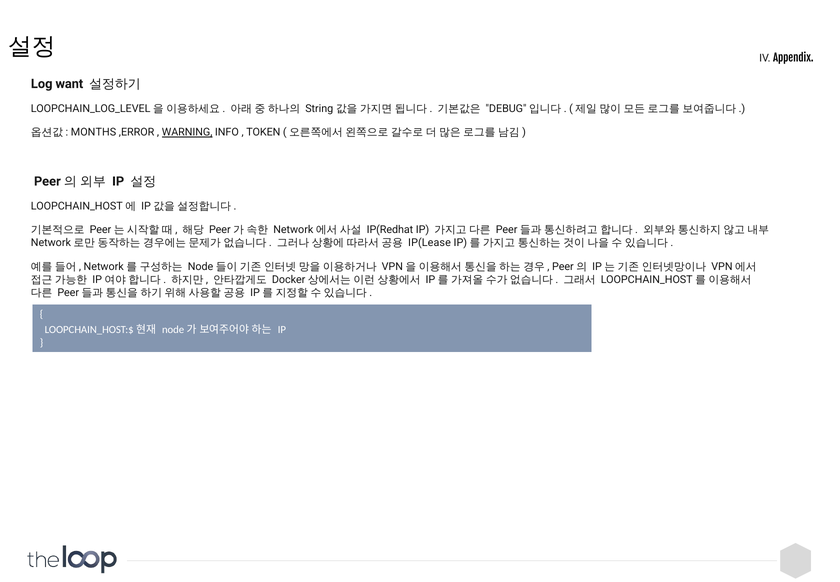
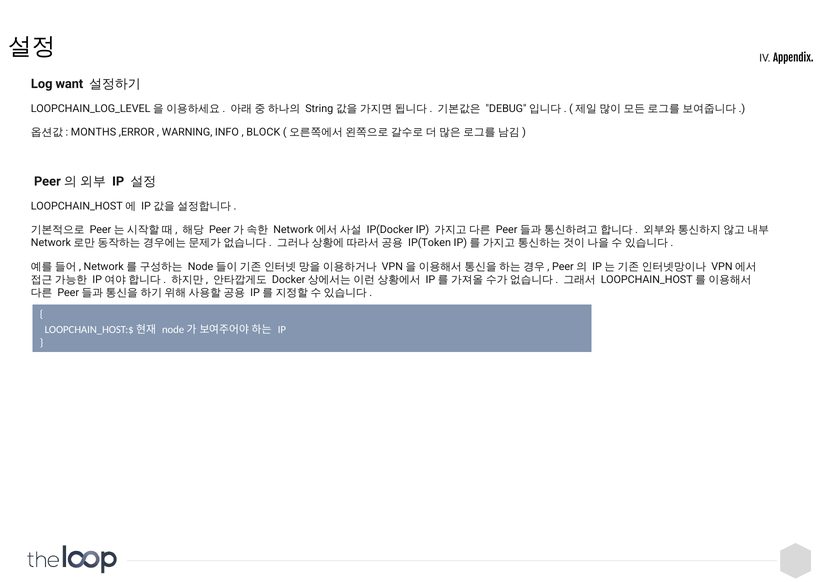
WARNING underline: present -> none
TOKEN: TOKEN -> BLOCK
IP(Redhat: IP(Redhat -> IP(Docker
IP(Lease: IP(Lease -> IP(Token
